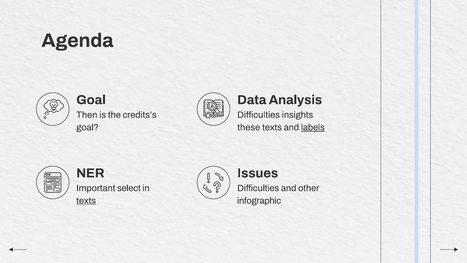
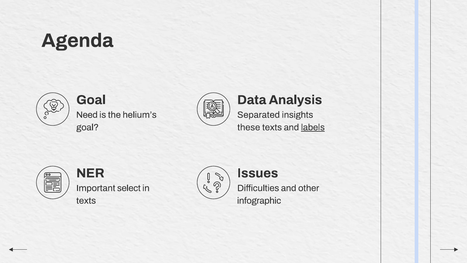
Then: Then -> Need
credits’s: credits’s -> helium’s
Difficulties at (259, 115): Difficulties -> Separated
texts at (86, 200) underline: present -> none
